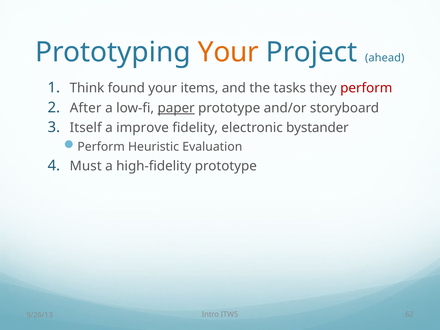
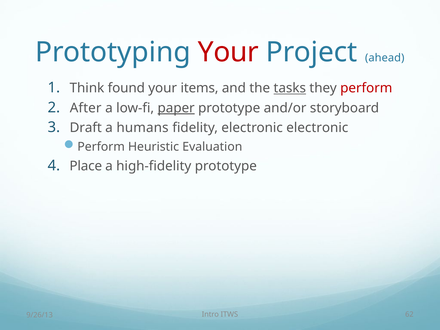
Your at (228, 52) colour: orange -> red
tasks underline: none -> present
Itself: Itself -> Draft
improve: improve -> humans
electronic bystander: bystander -> electronic
Must: Must -> Place
